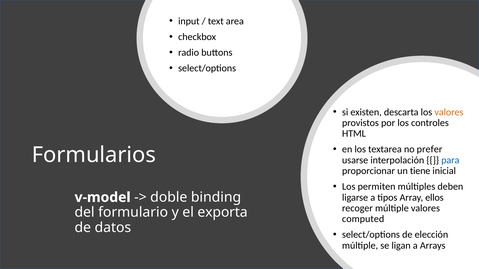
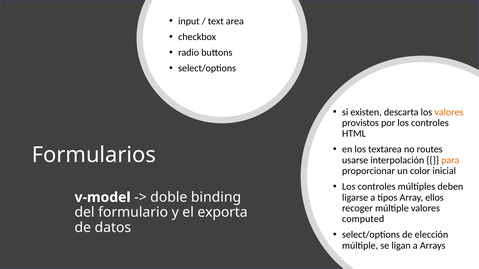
prefer: prefer -> routes
para colour: blue -> orange
tiene: tiene -> color
permiten at (377, 187): permiten -> controles
